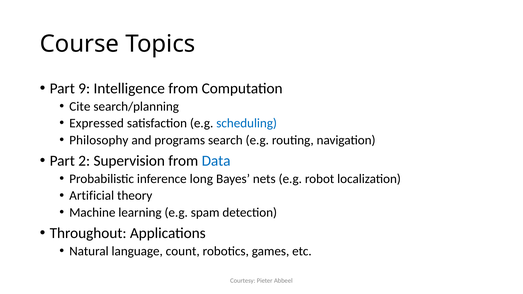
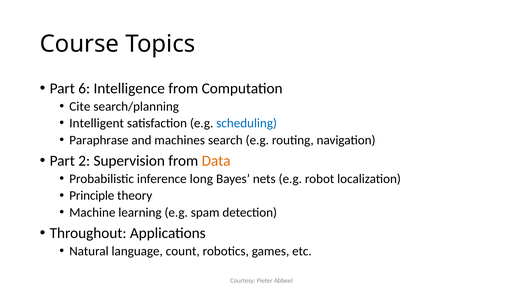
9: 9 -> 6
Expressed: Expressed -> Intelligent
Philosophy: Philosophy -> Paraphrase
programs: programs -> machines
Data colour: blue -> orange
Artificial: Artificial -> Principle
